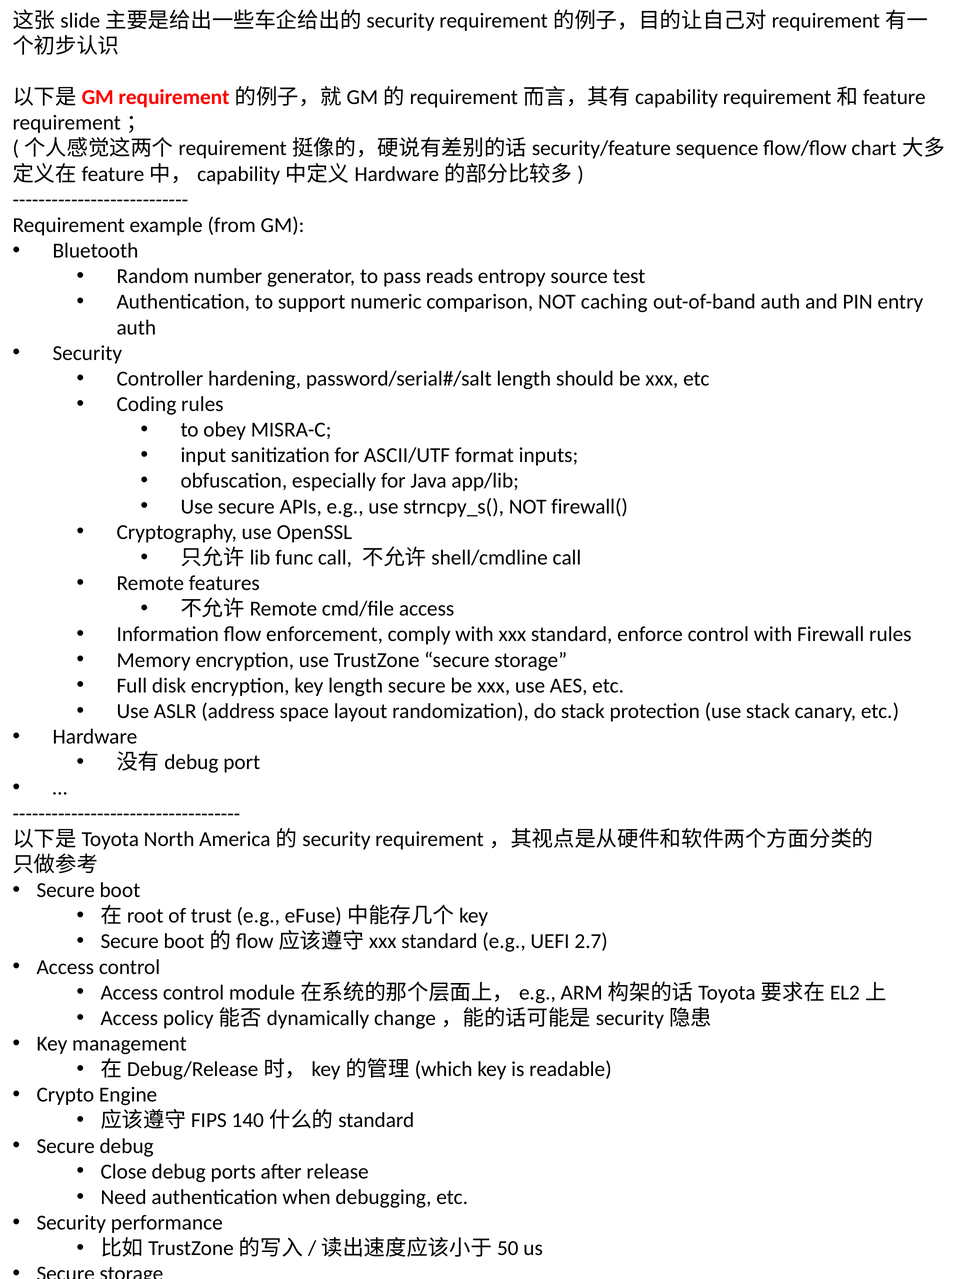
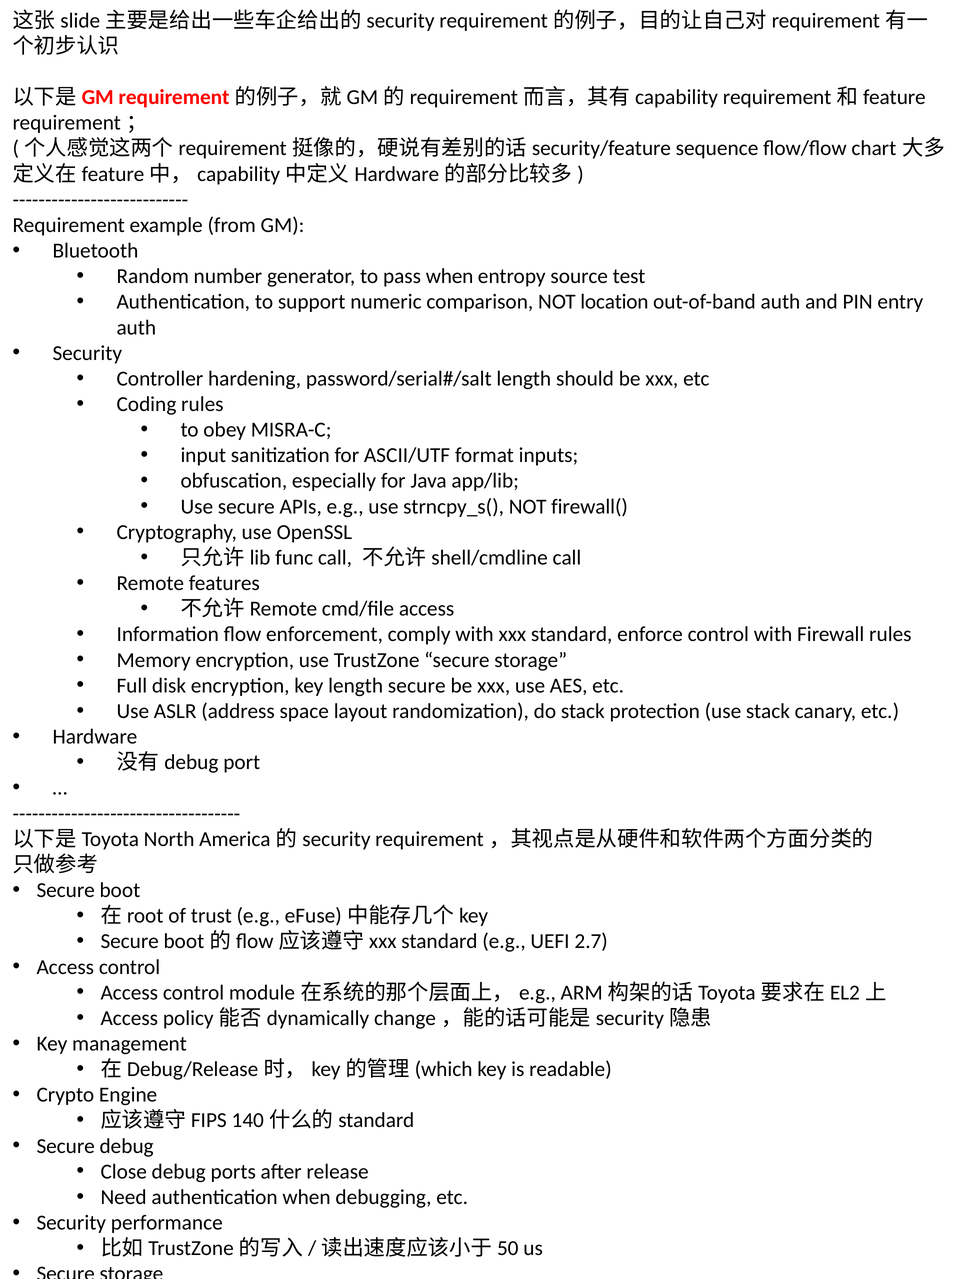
pass reads: reads -> when
caching: caching -> location
